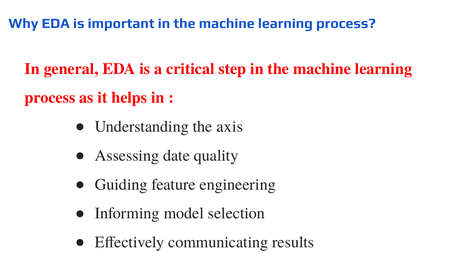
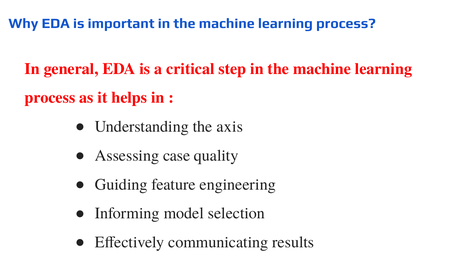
date: date -> case
